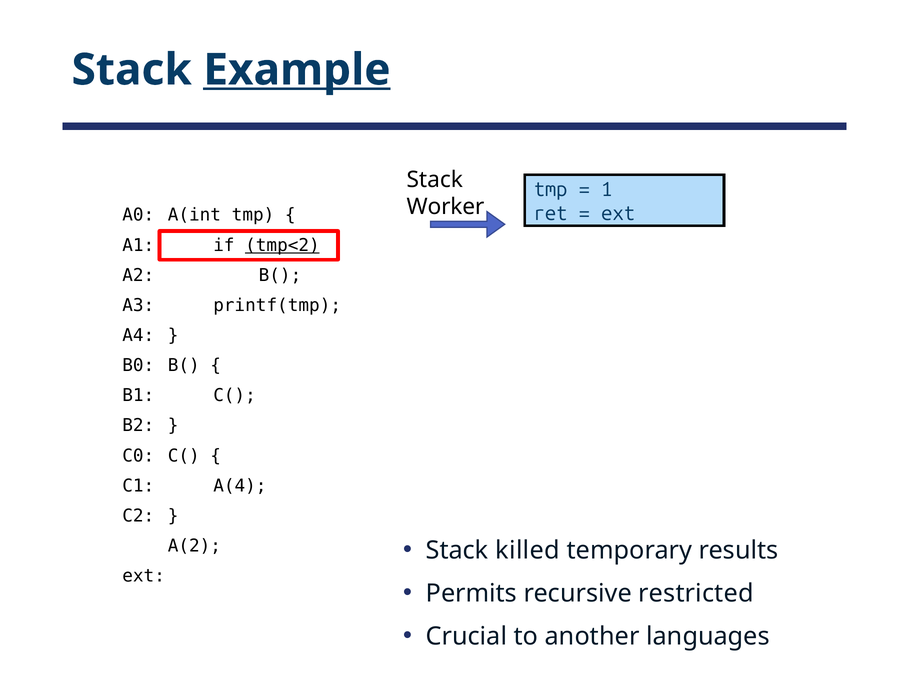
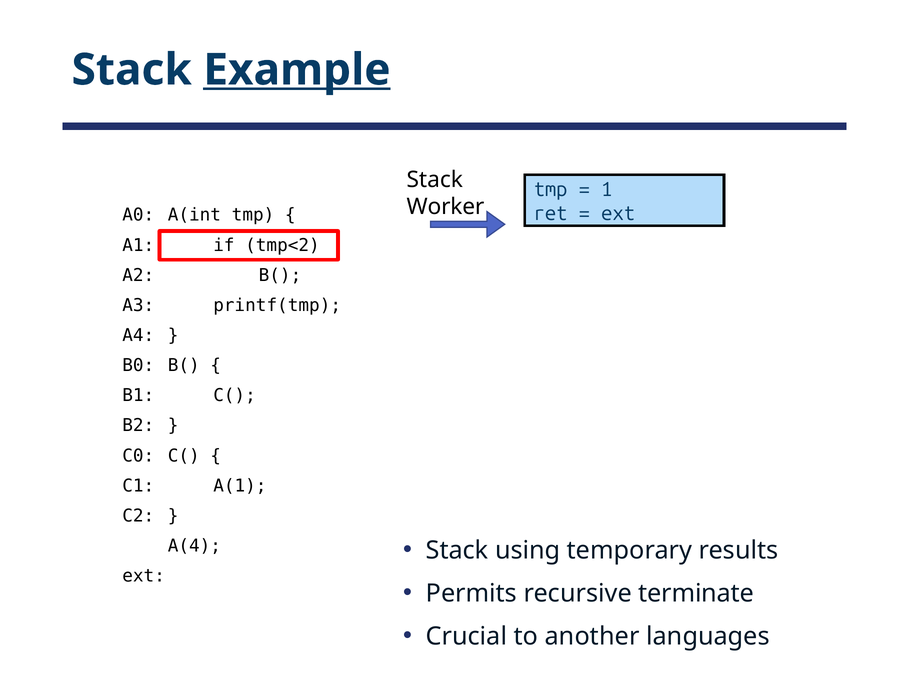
tmp<2 underline: present -> none
A(4: A(4 -> A(1
killed: killed -> using
A(2: A(2 -> A(4
restricted: restricted -> terminate
